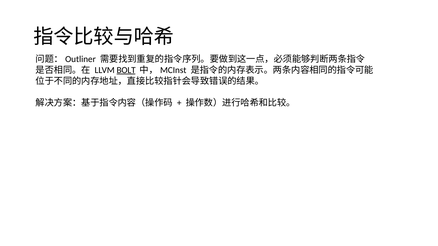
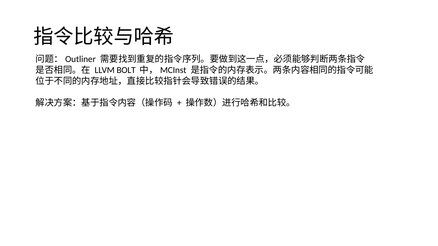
BOLT underline: present -> none
